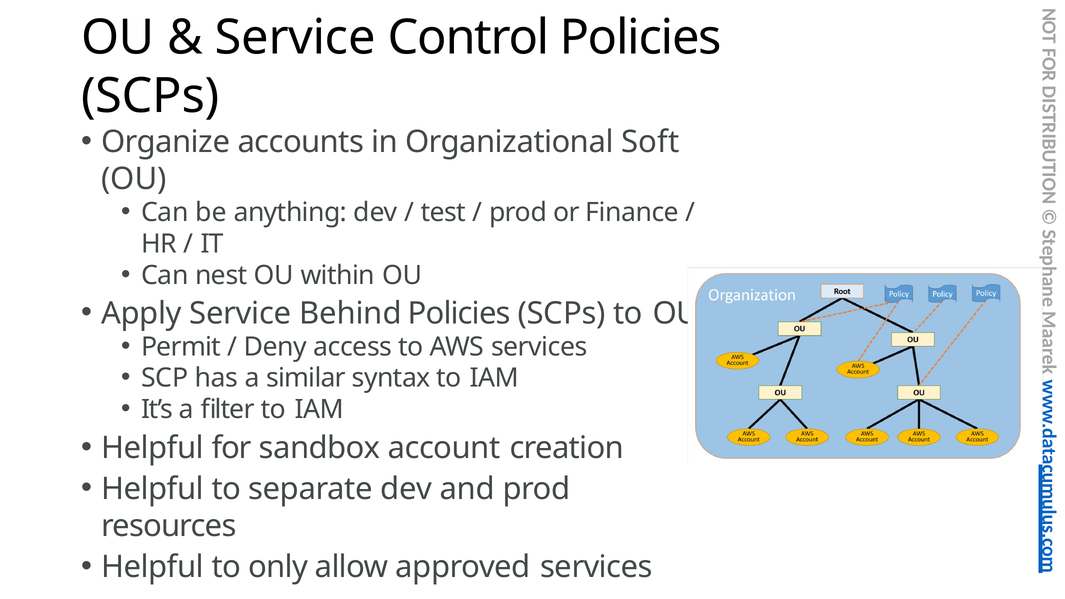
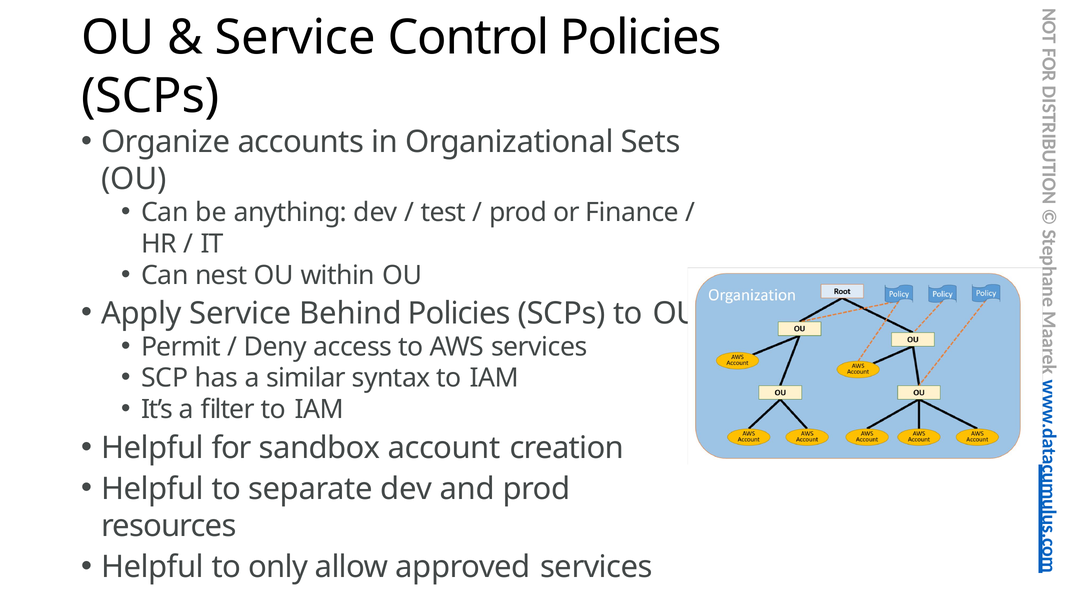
Soft: Soft -> Sets
